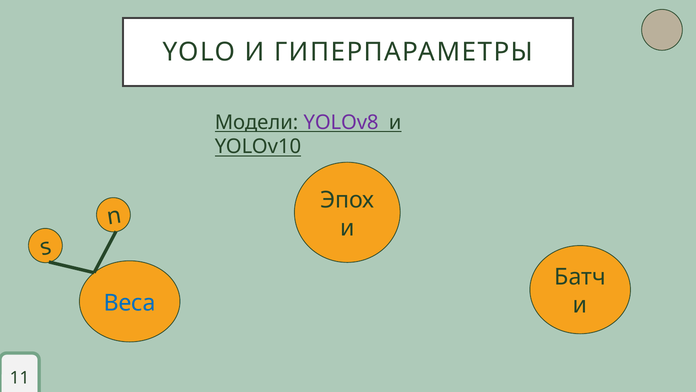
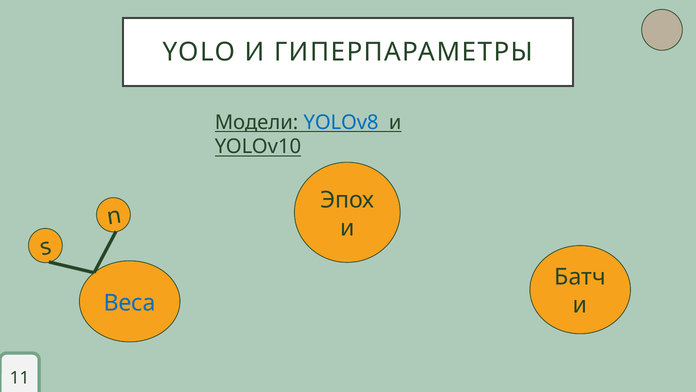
YOLOv8 colour: purple -> blue
